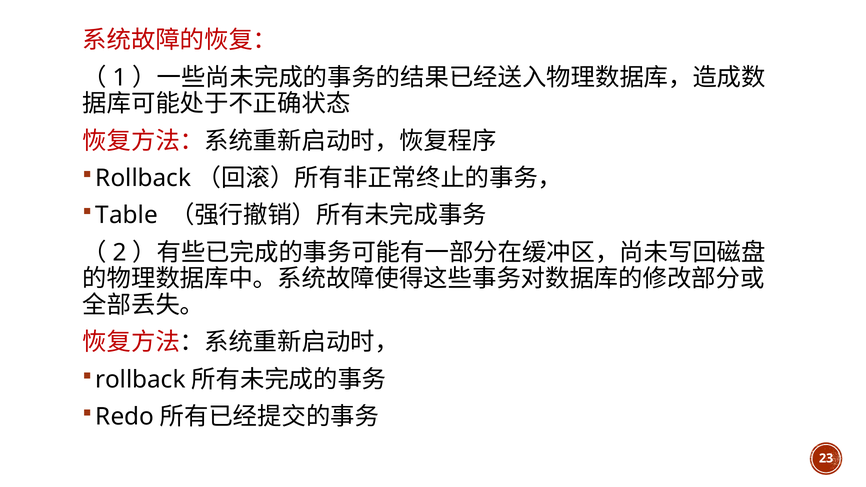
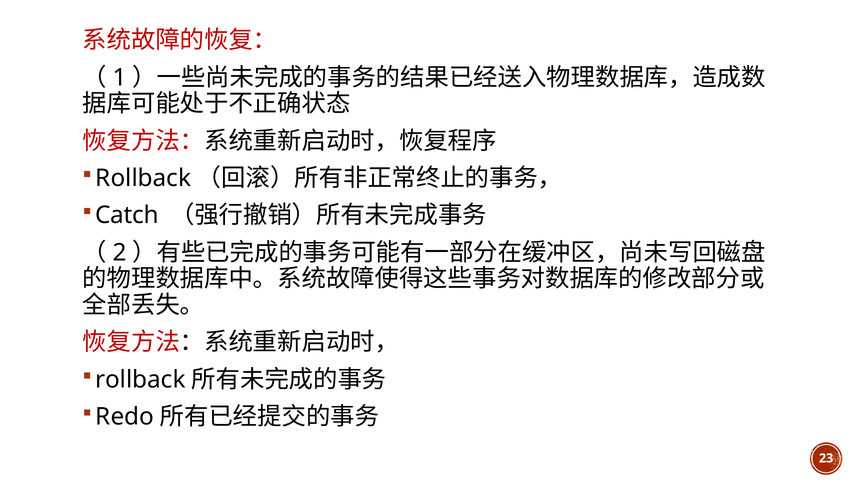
Table: Table -> Catch
